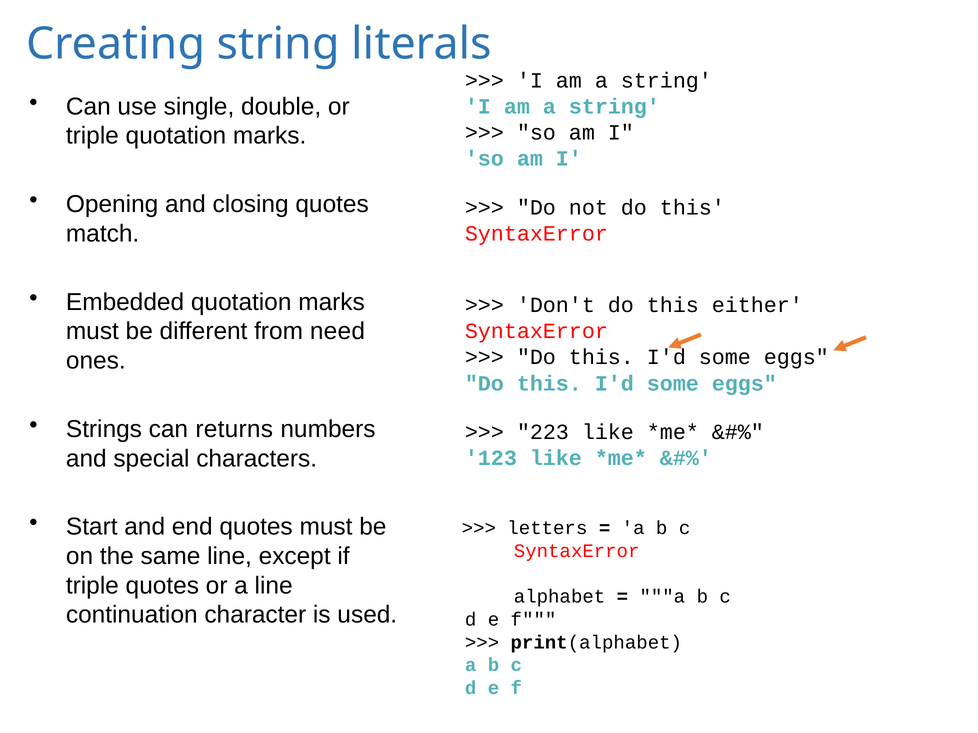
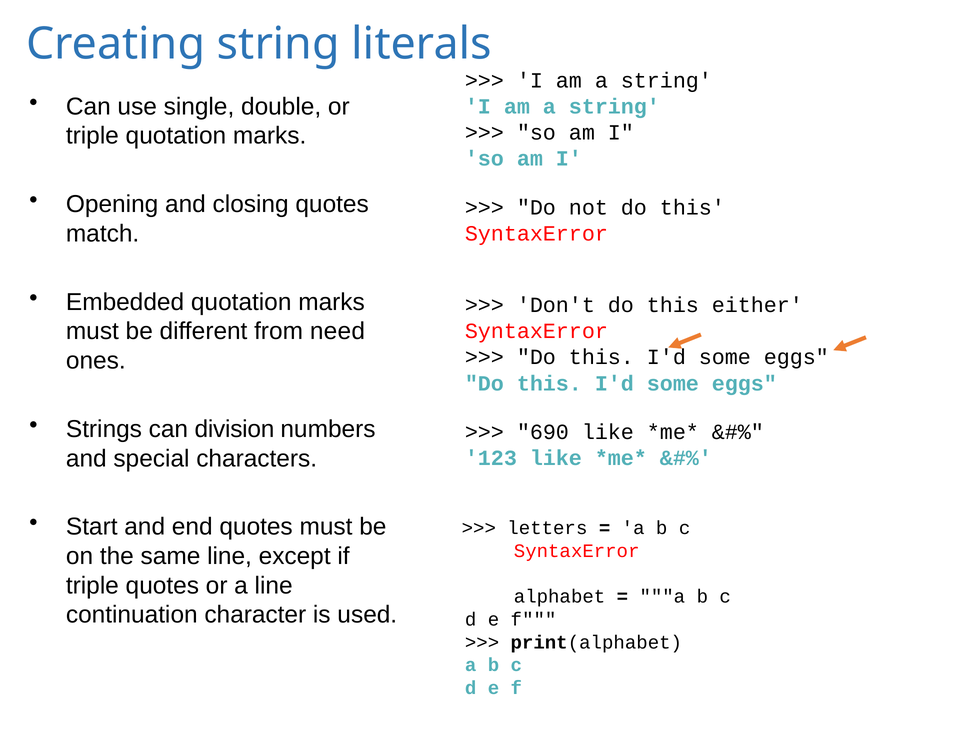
returns: returns -> division
223: 223 -> 690
